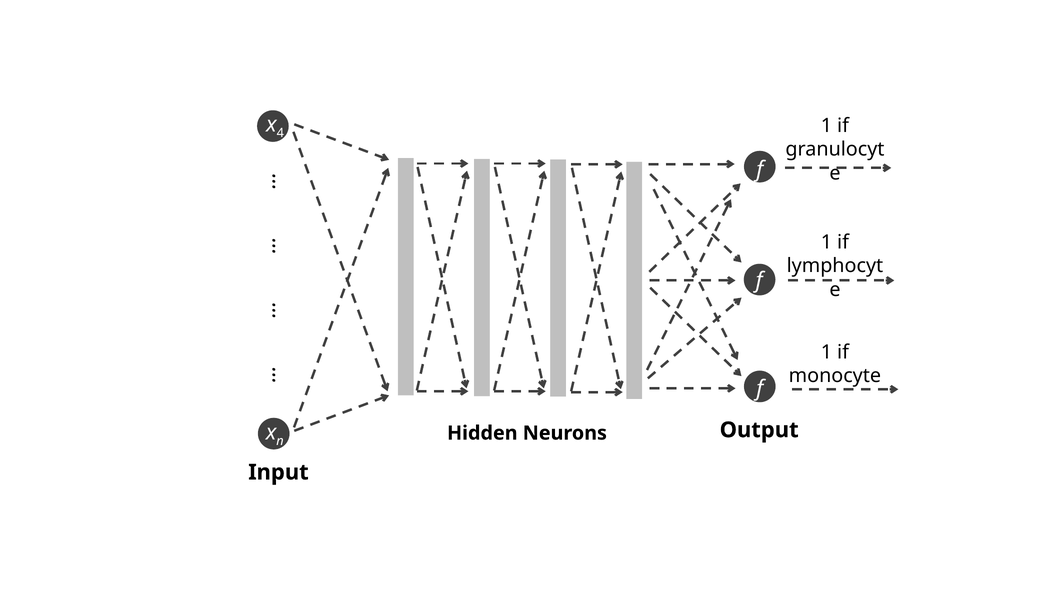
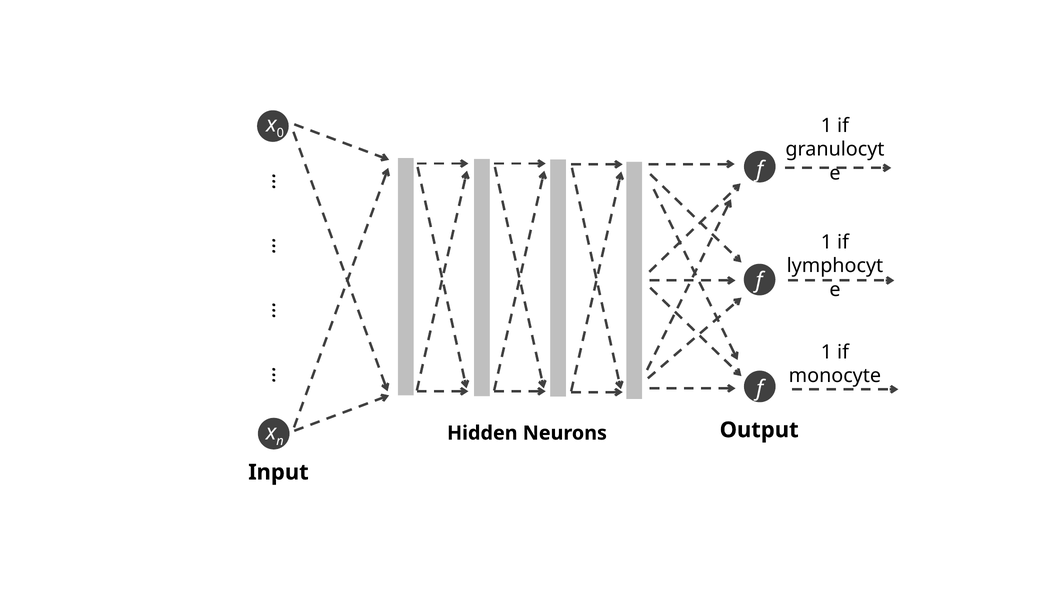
4: 4 -> 0
